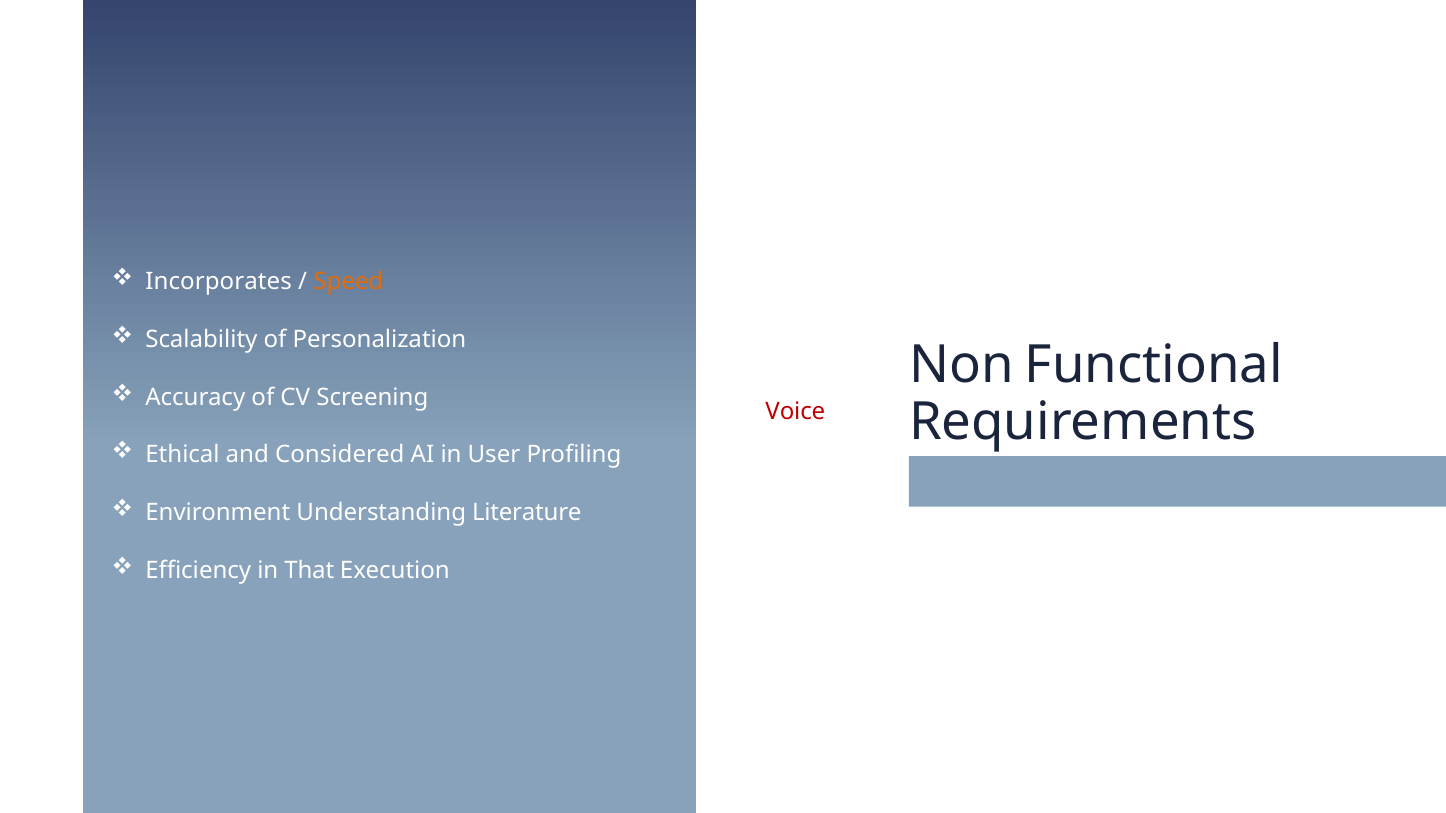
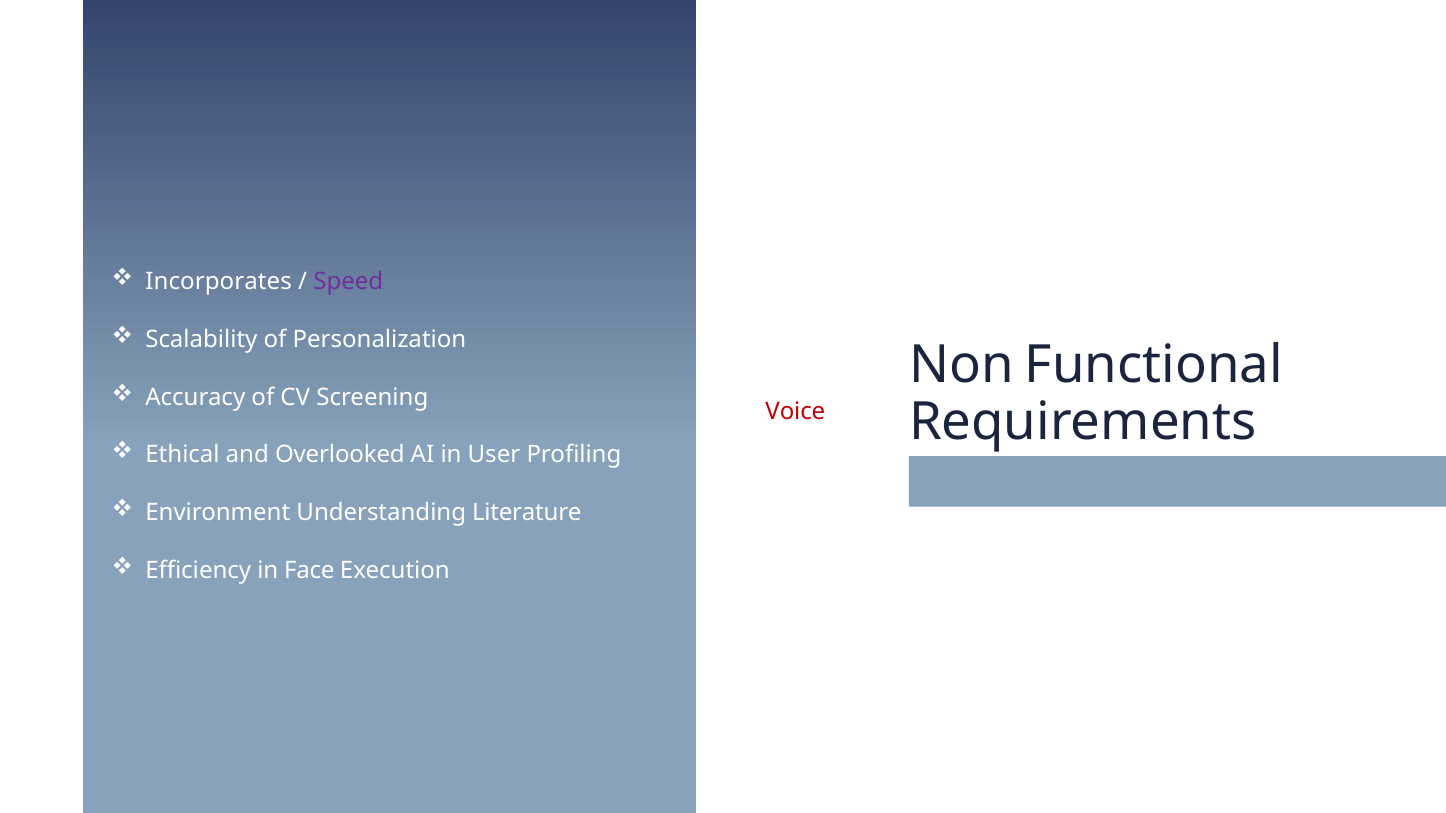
Speed colour: orange -> purple
Considered: Considered -> Overlooked
That: That -> Face
